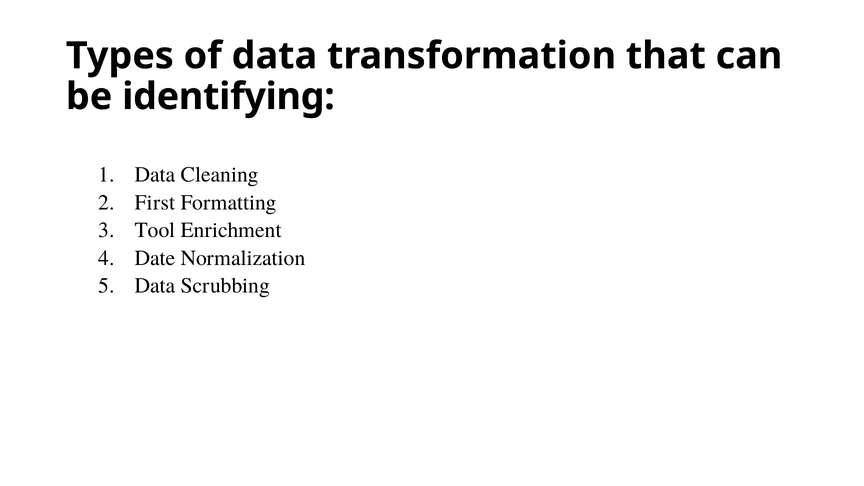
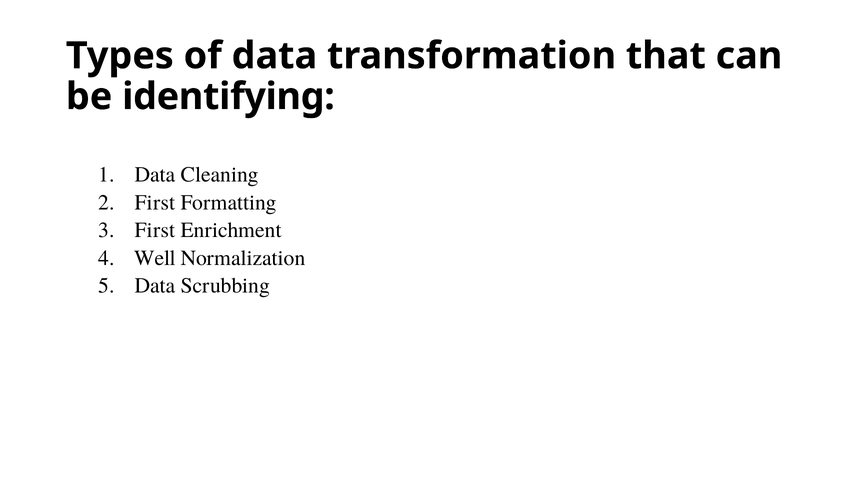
Tool at (155, 230): Tool -> First
Date: Date -> Well
